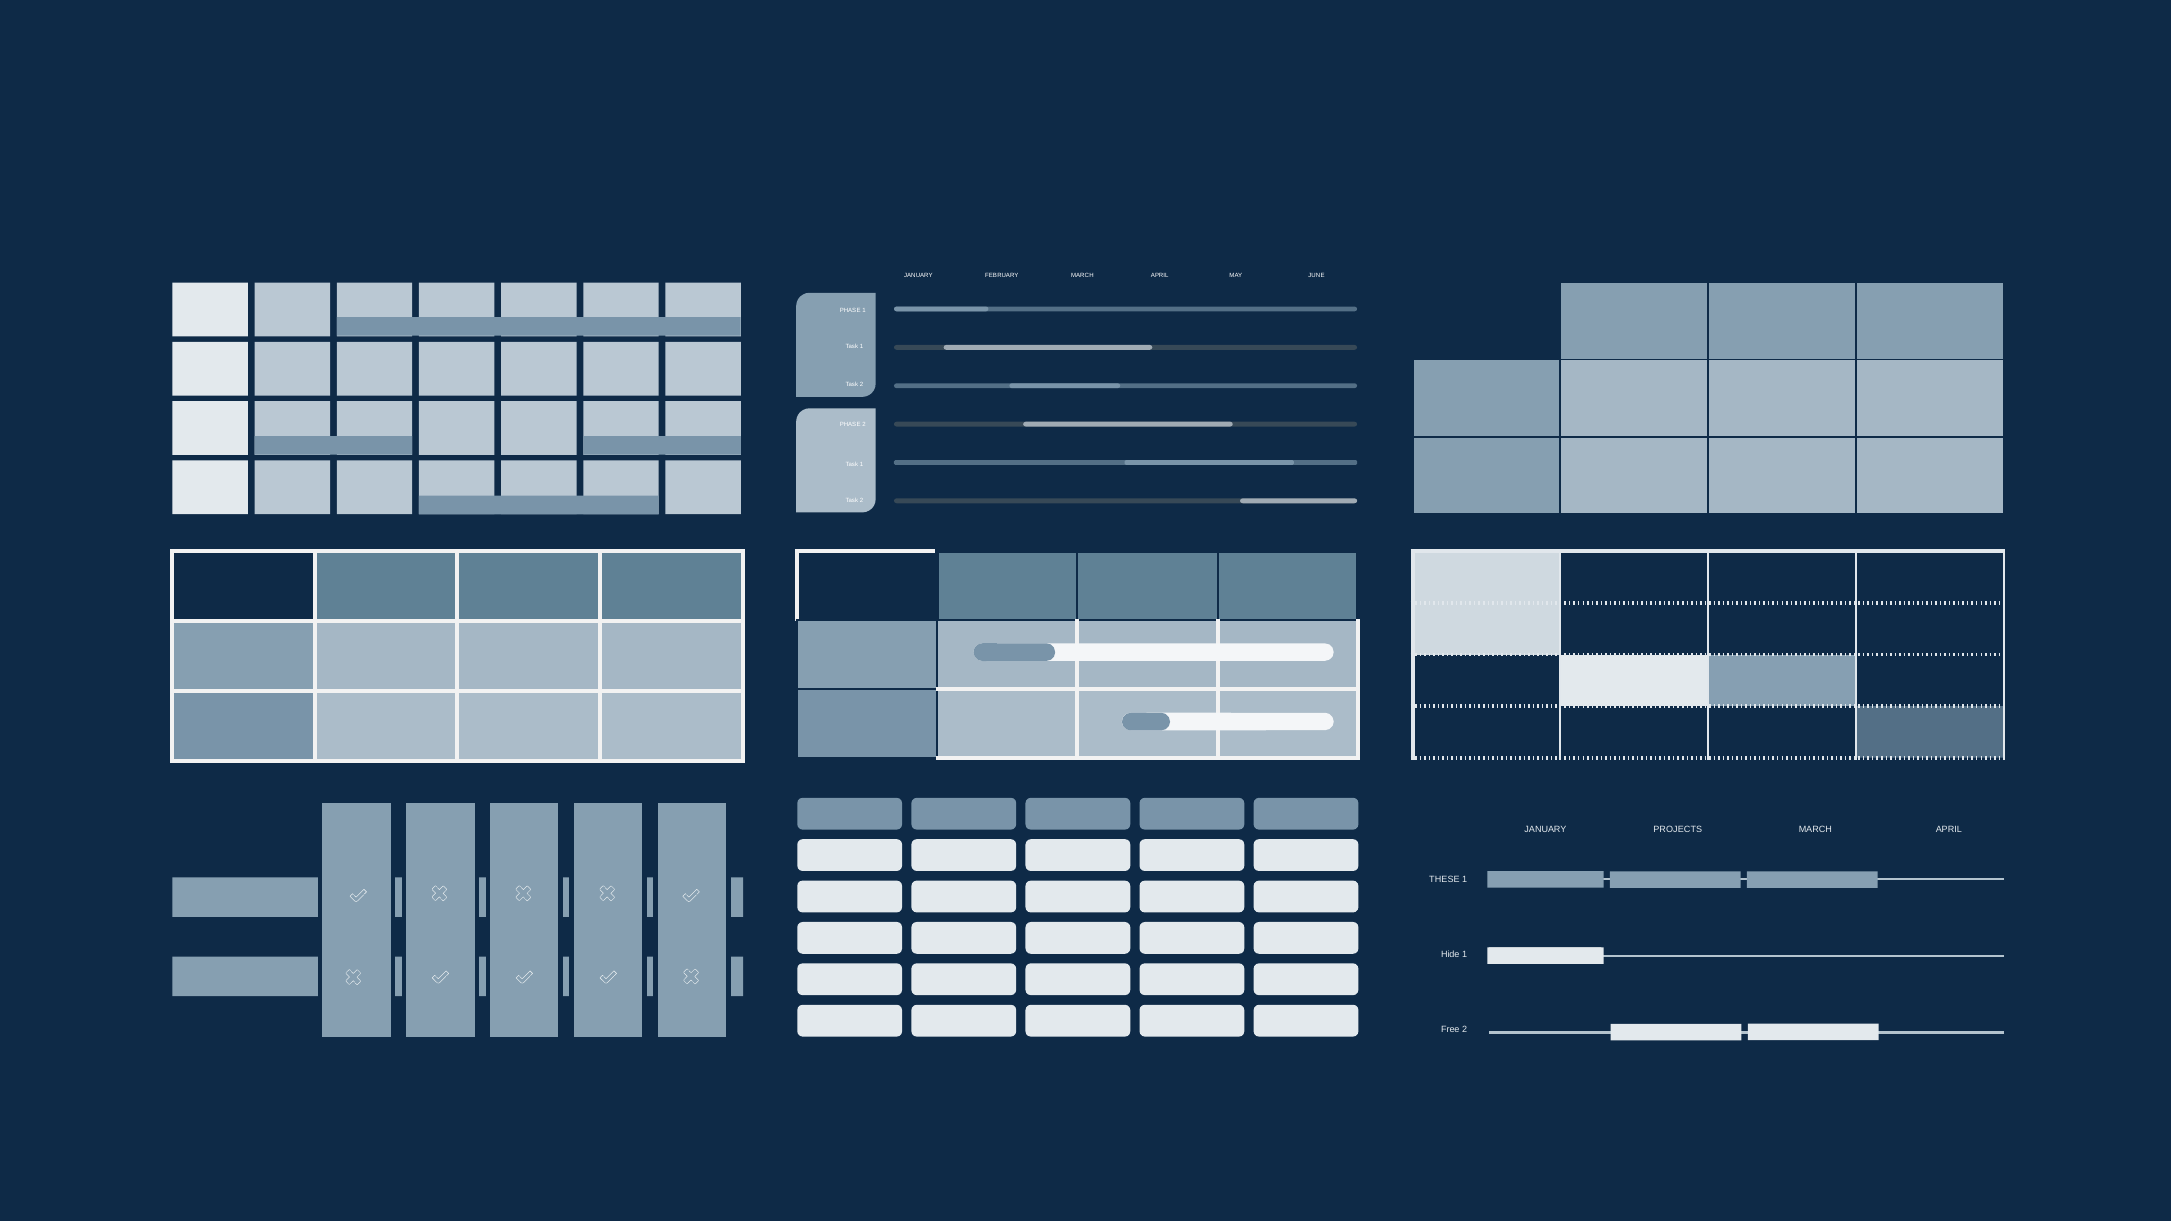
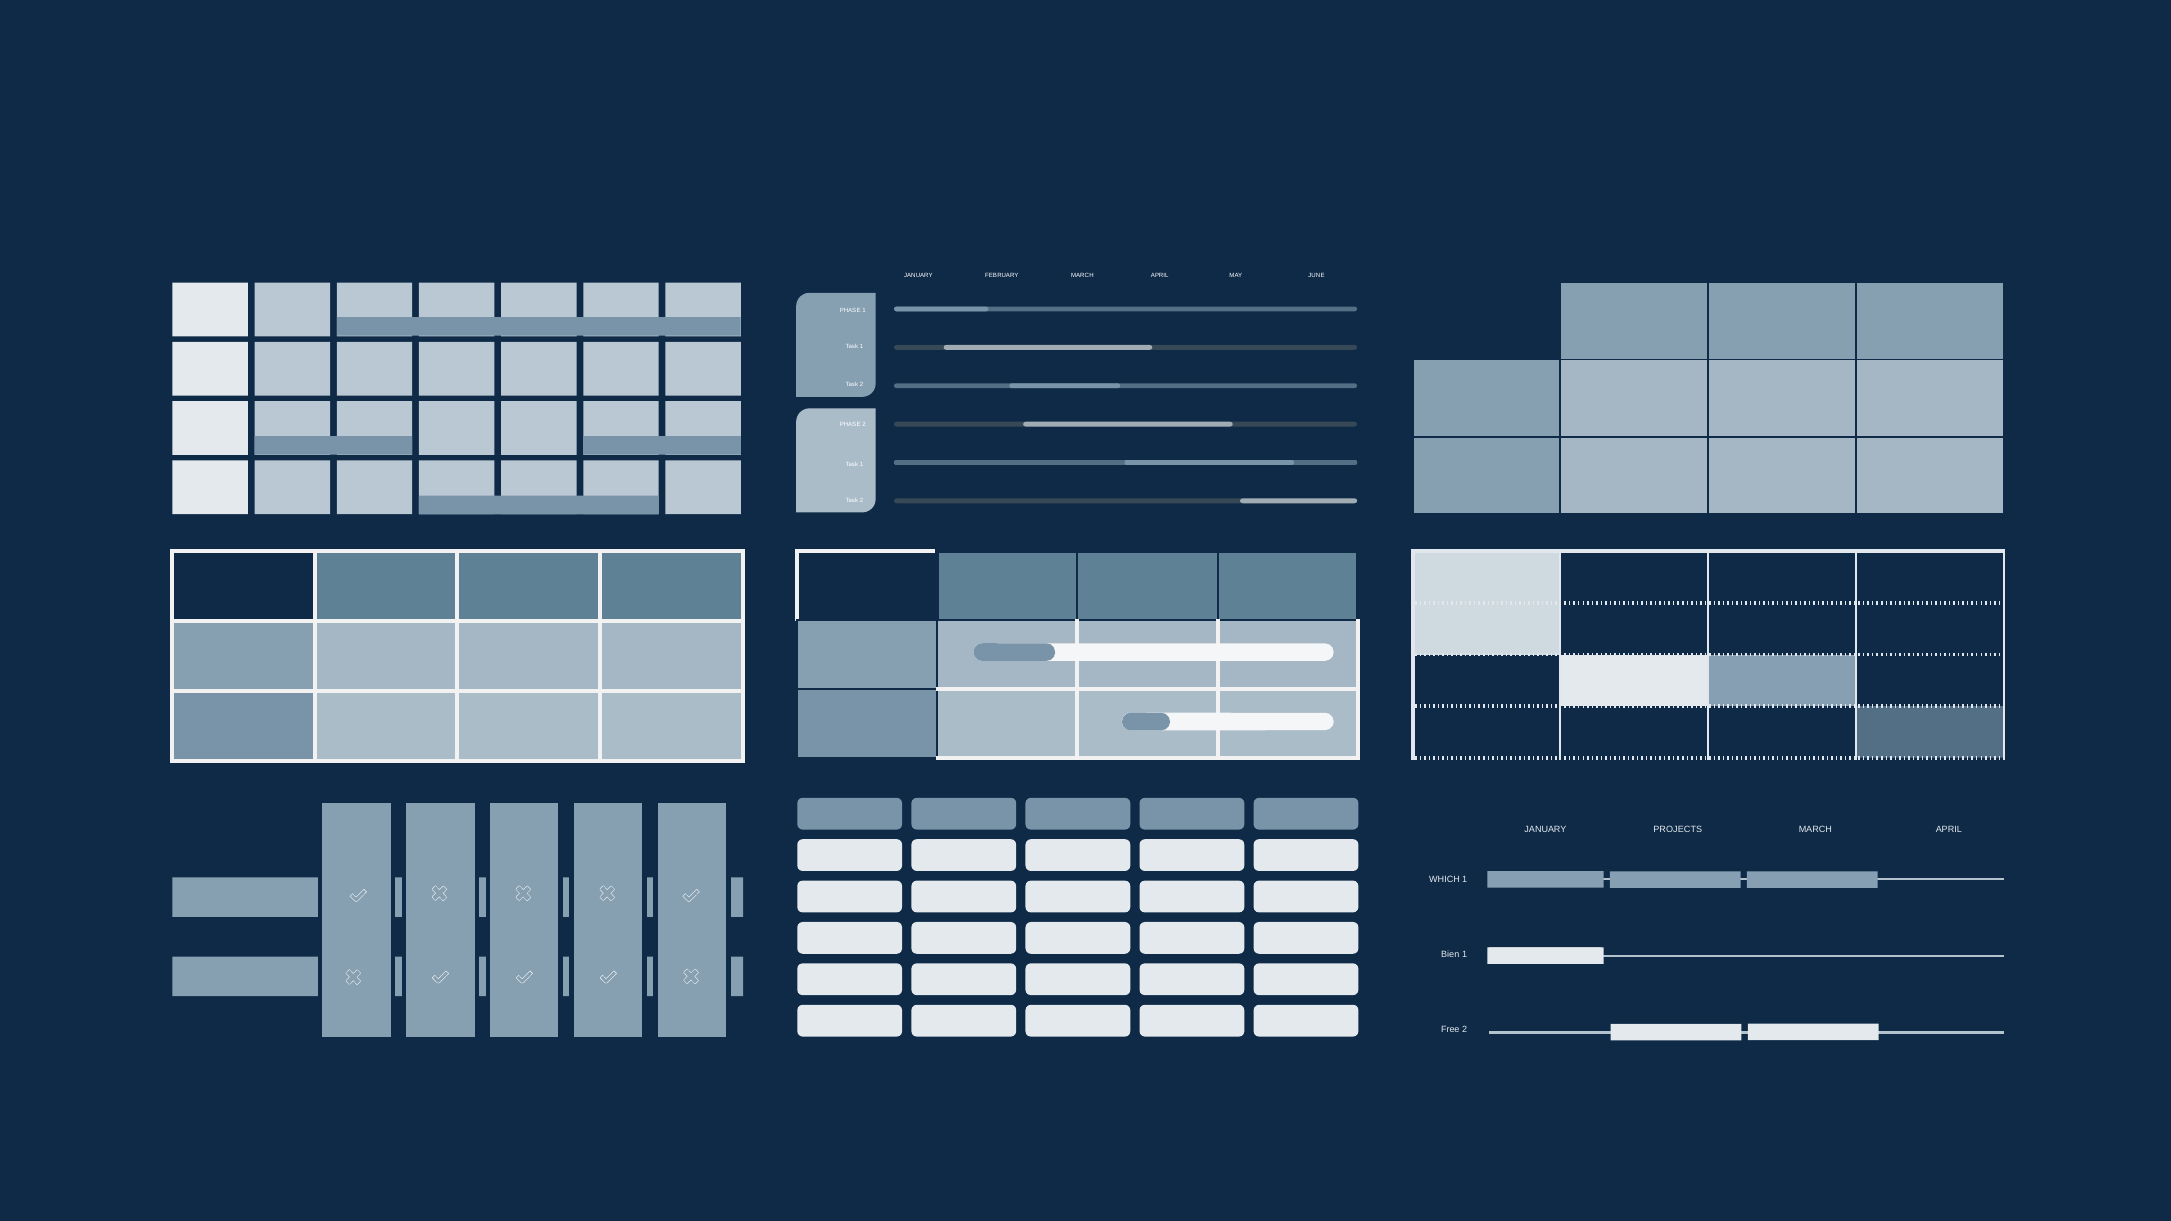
THESE: THESE -> WHICH
Hide: Hide -> Bien
